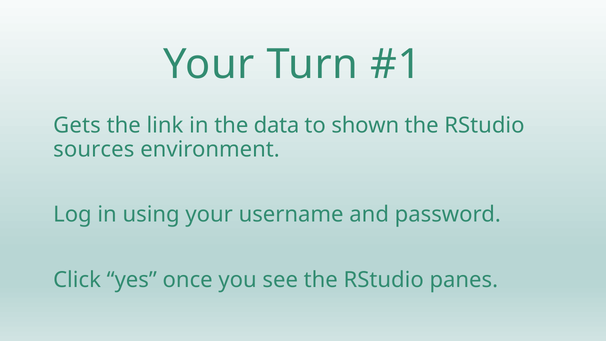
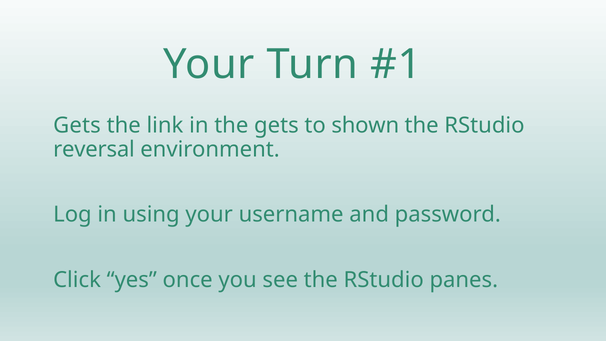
the data: data -> gets
sources: sources -> reversal
